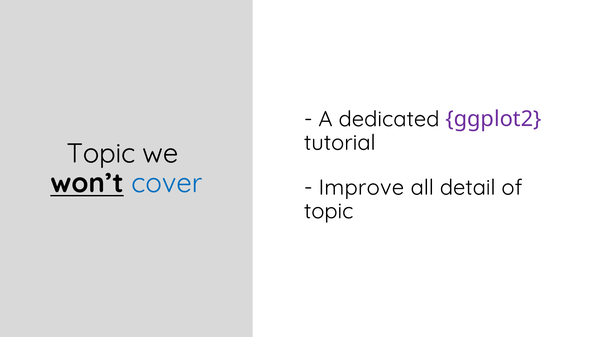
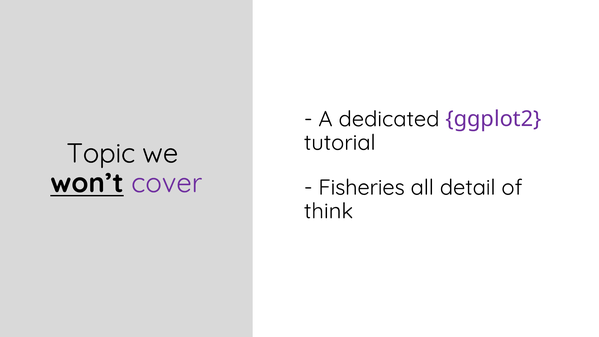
cover colour: blue -> purple
Improve: Improve -> Fisheries
topic at (329, 211): topic -> think
